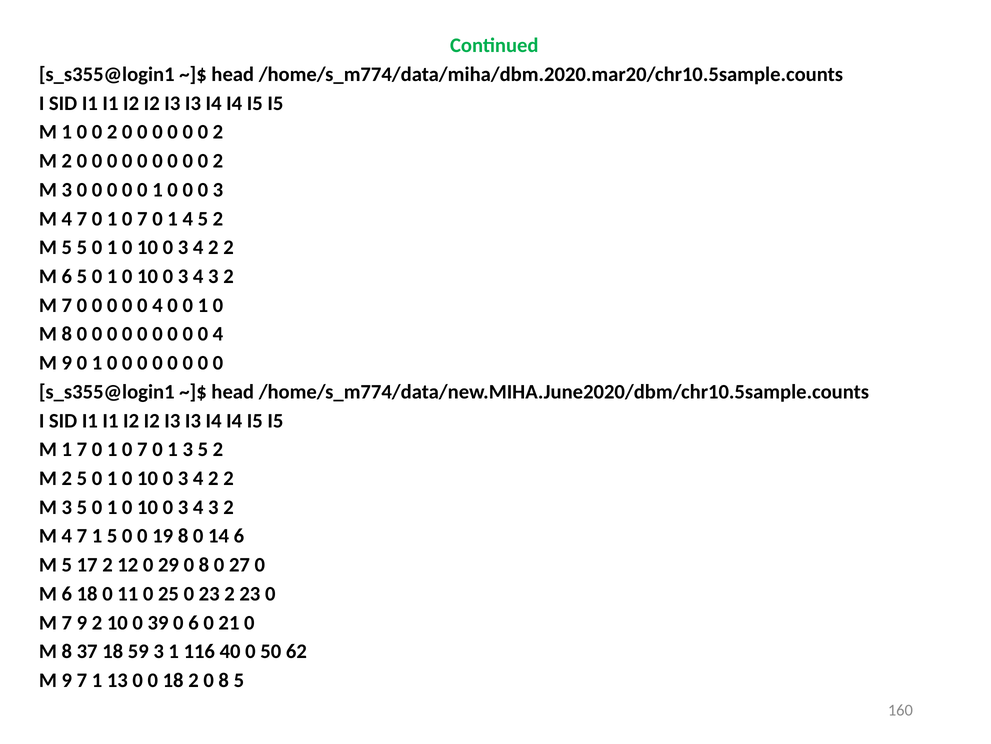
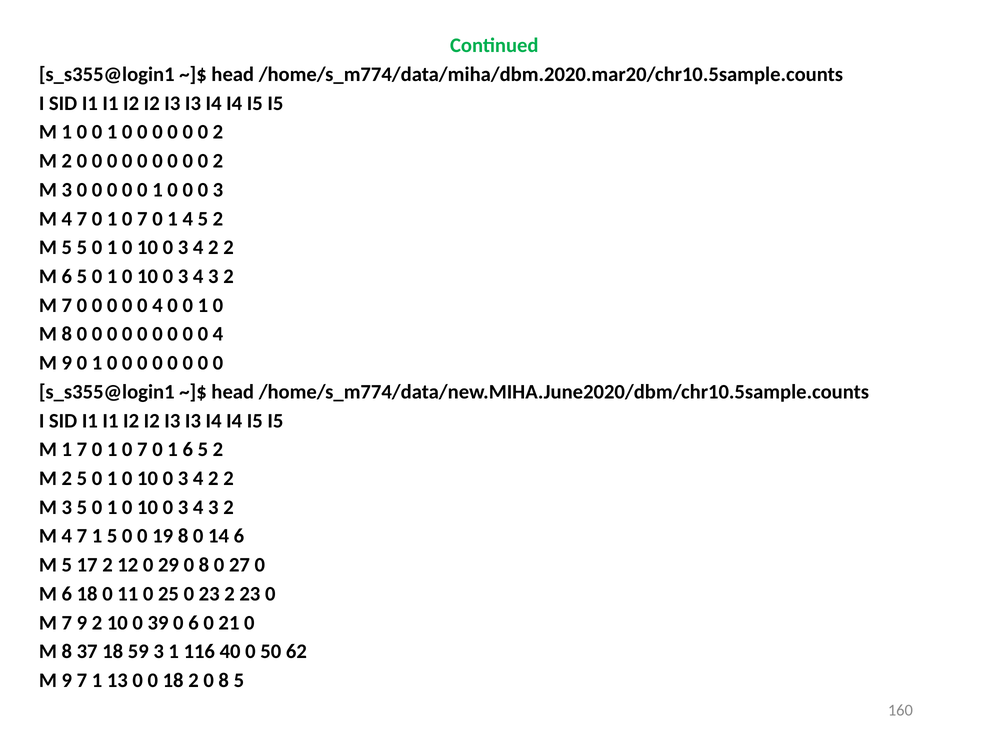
1 0 0 2: 2 -> 1
1 3: 3 -> 6
